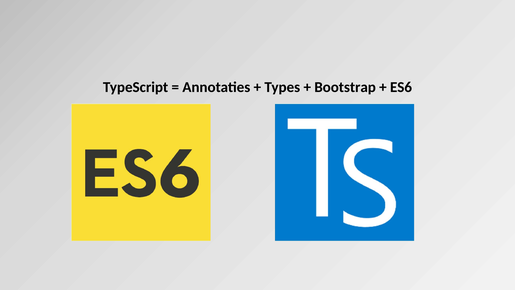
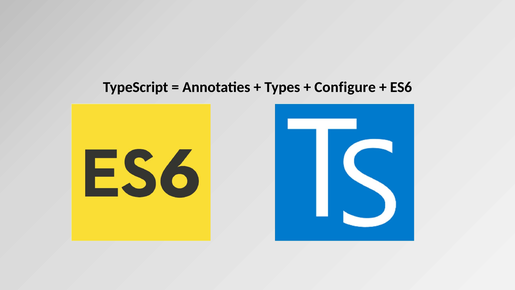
Bootstrap: Bootstrap -> Configure
